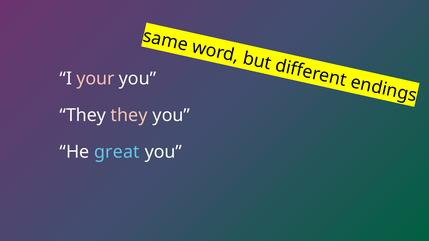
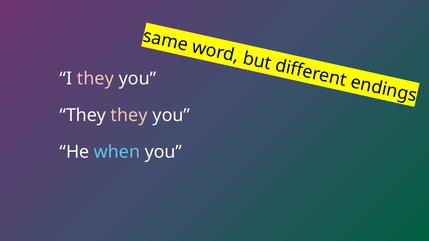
I your: your -> they
great: great -> when
